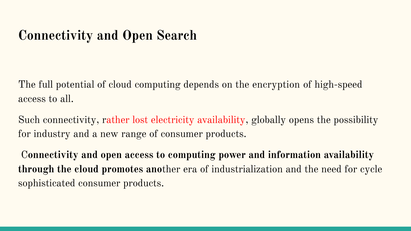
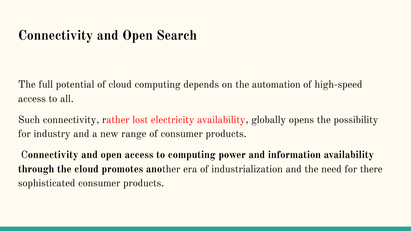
encryption: encryption -> automation
cycle: cycle -> there
